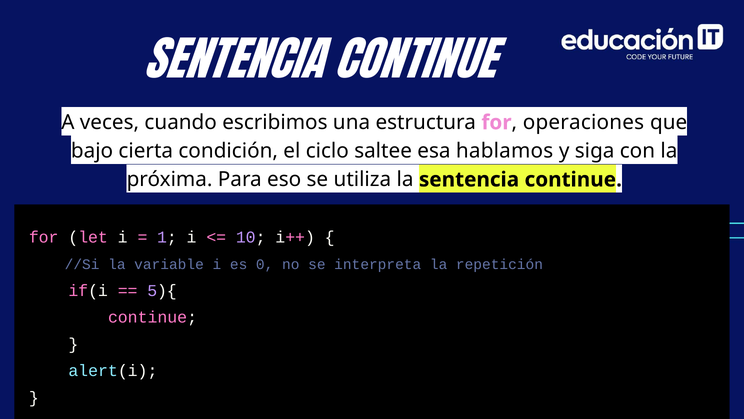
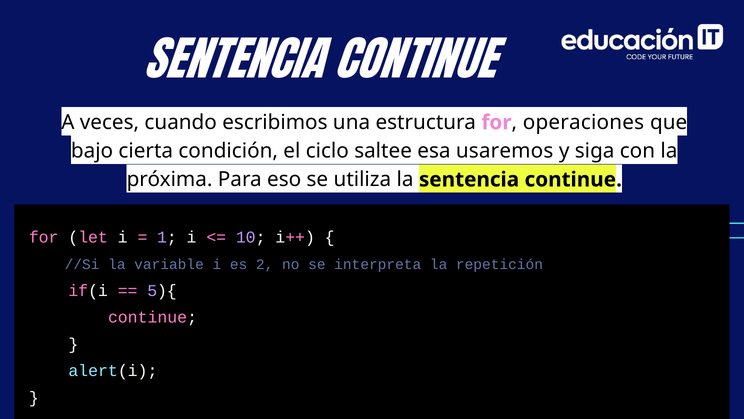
hablamos: hablamos -> usaremos
0: 0 -> 2
